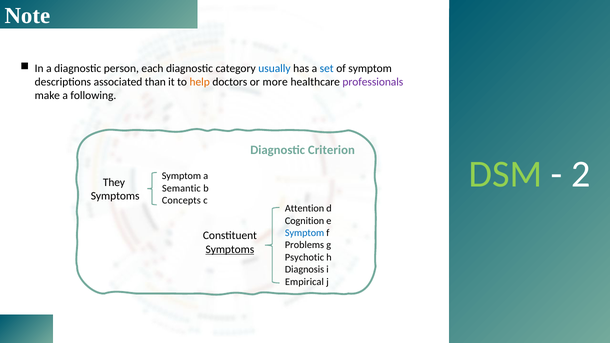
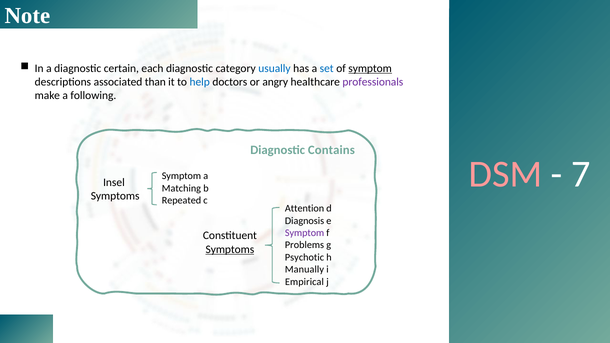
person: person -> certain
symptom at (370, 68) underline: none -> present
help colour: orange -> blue
more: more -> angry
Criterion: Criterion -> Contains
DSM colour: light green -> pink
2: 2 -> 7
They: They -> Insel
Semantic: Semantic -> Matching
Concepts: Concepts -> Repeated
Cognition: Cognition -> Diagnosis
Symptom at (305, 233) colour: blue -> purple
Diagnosis: Diagnosis -> Manually
